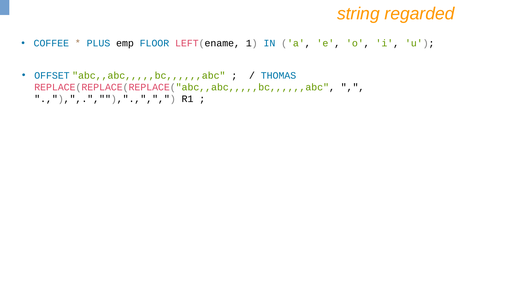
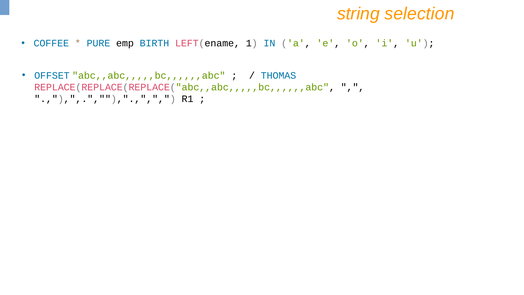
regarded: regarded -> selection
PLUS: PLUS -> PURE
FLOOR: FLOOR -> BIRTH
